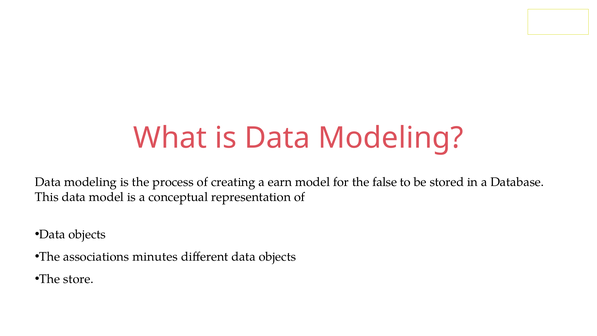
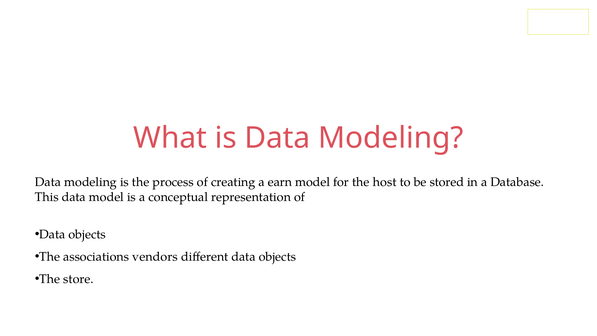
false: false -> host
minutes: minutes -> vendors
